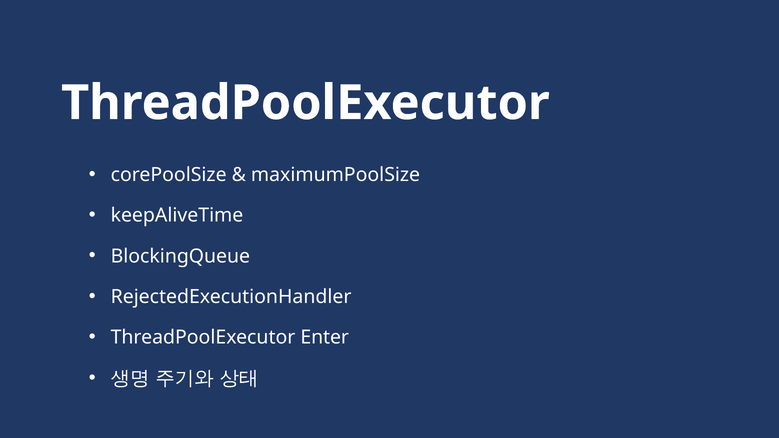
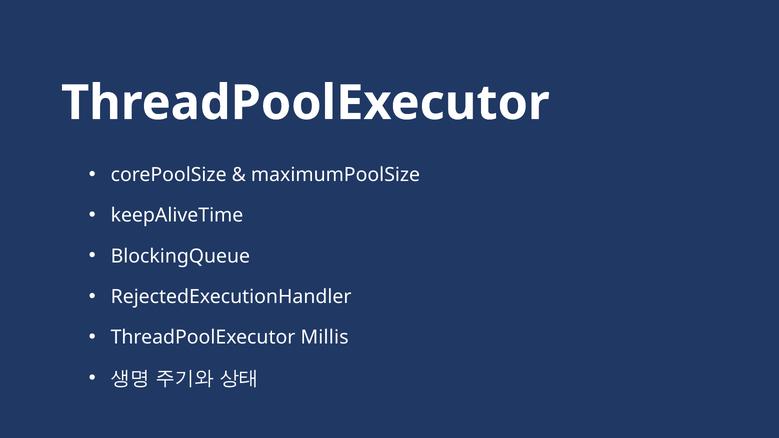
Enter: Enter -> Millis
